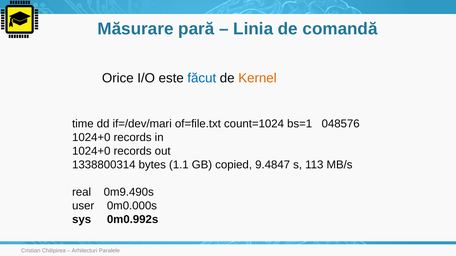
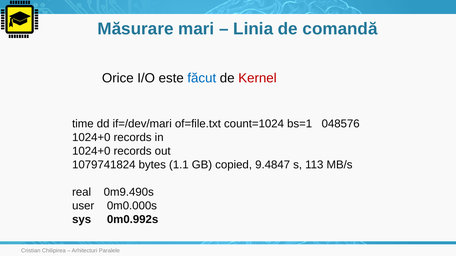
pară: pară -> mari
Kernel colour: orange -> red
1338800314: 1338800314 -> 1079741824
